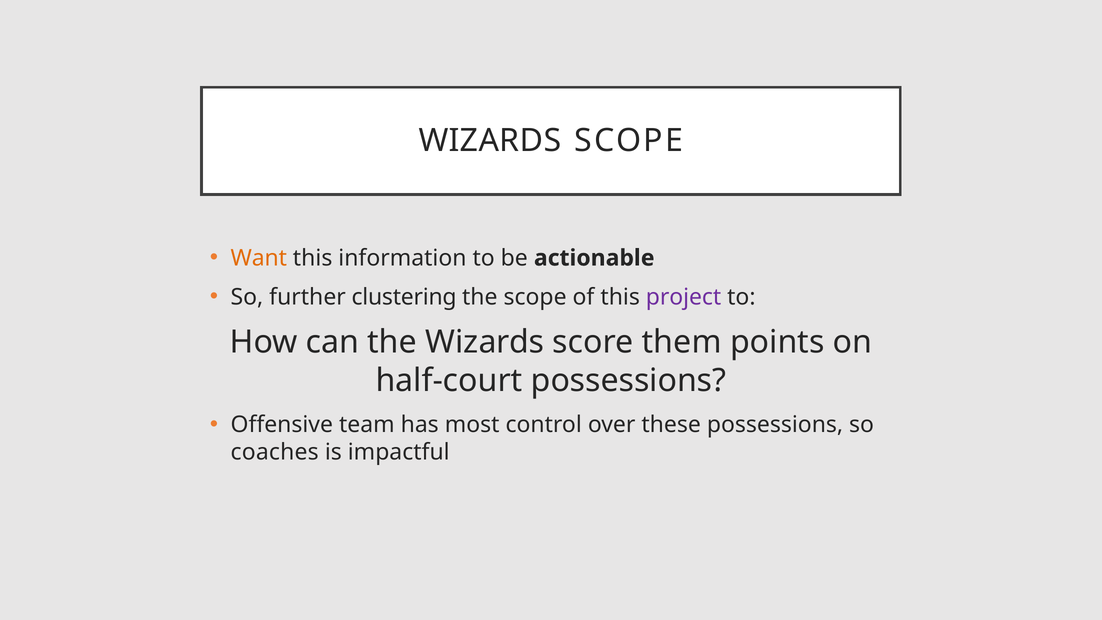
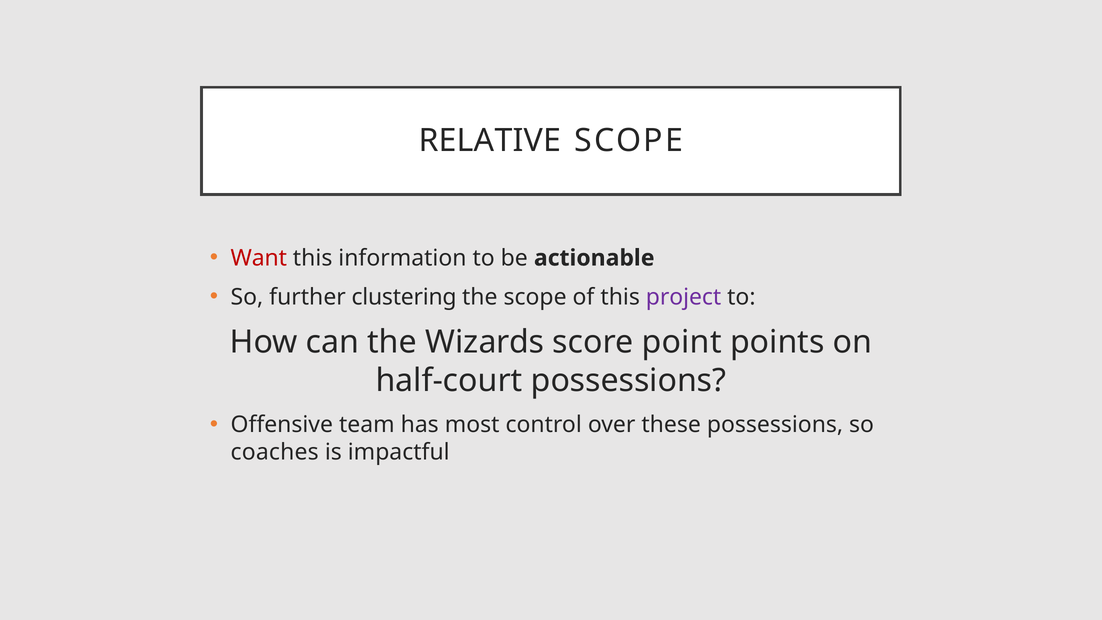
WIZARDS at (490, 141): WIZARDS -> RELATIVE
Want colour: orange -> red
them: them -> point
